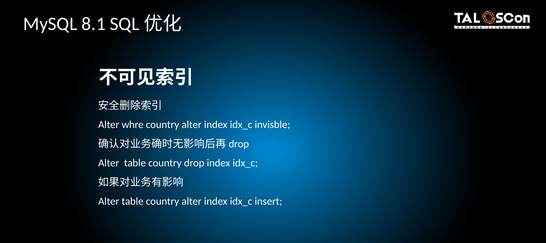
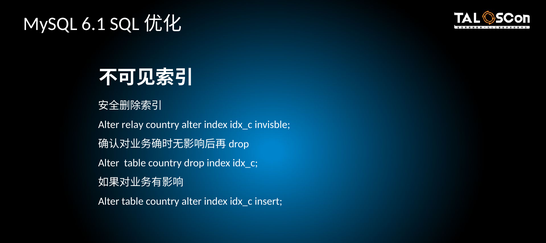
8.1: 8.1 -> 6.1
whre: whre -> relay
